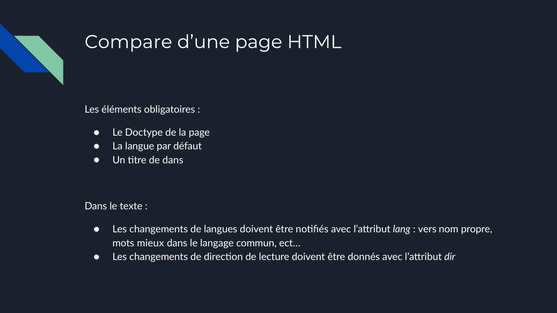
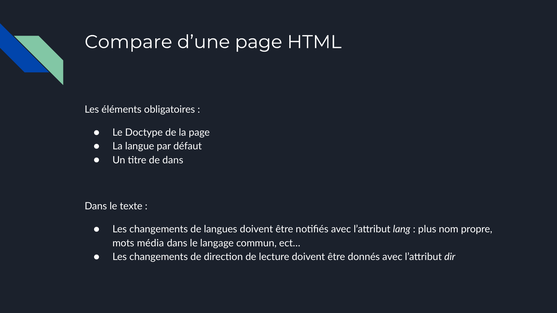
vers: vers -> plus
mieux: mieux -> média
